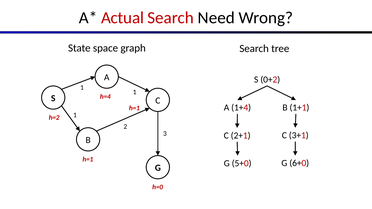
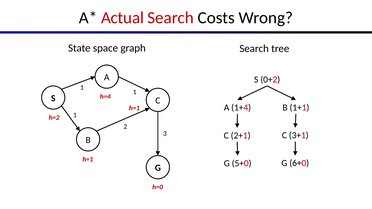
Need: Need -> Costs
